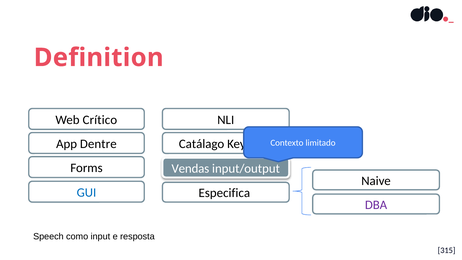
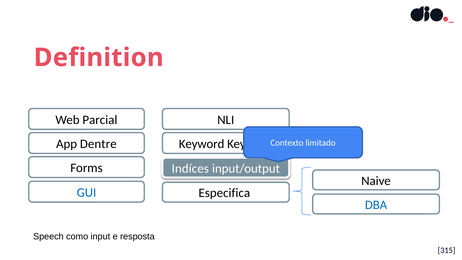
Crítico: Crítico -> Parcial
Catálago at (202, 144): Catálago -> Keyword
Vendas: Vendas -> Indíces
DBA colour: purple -> blue
